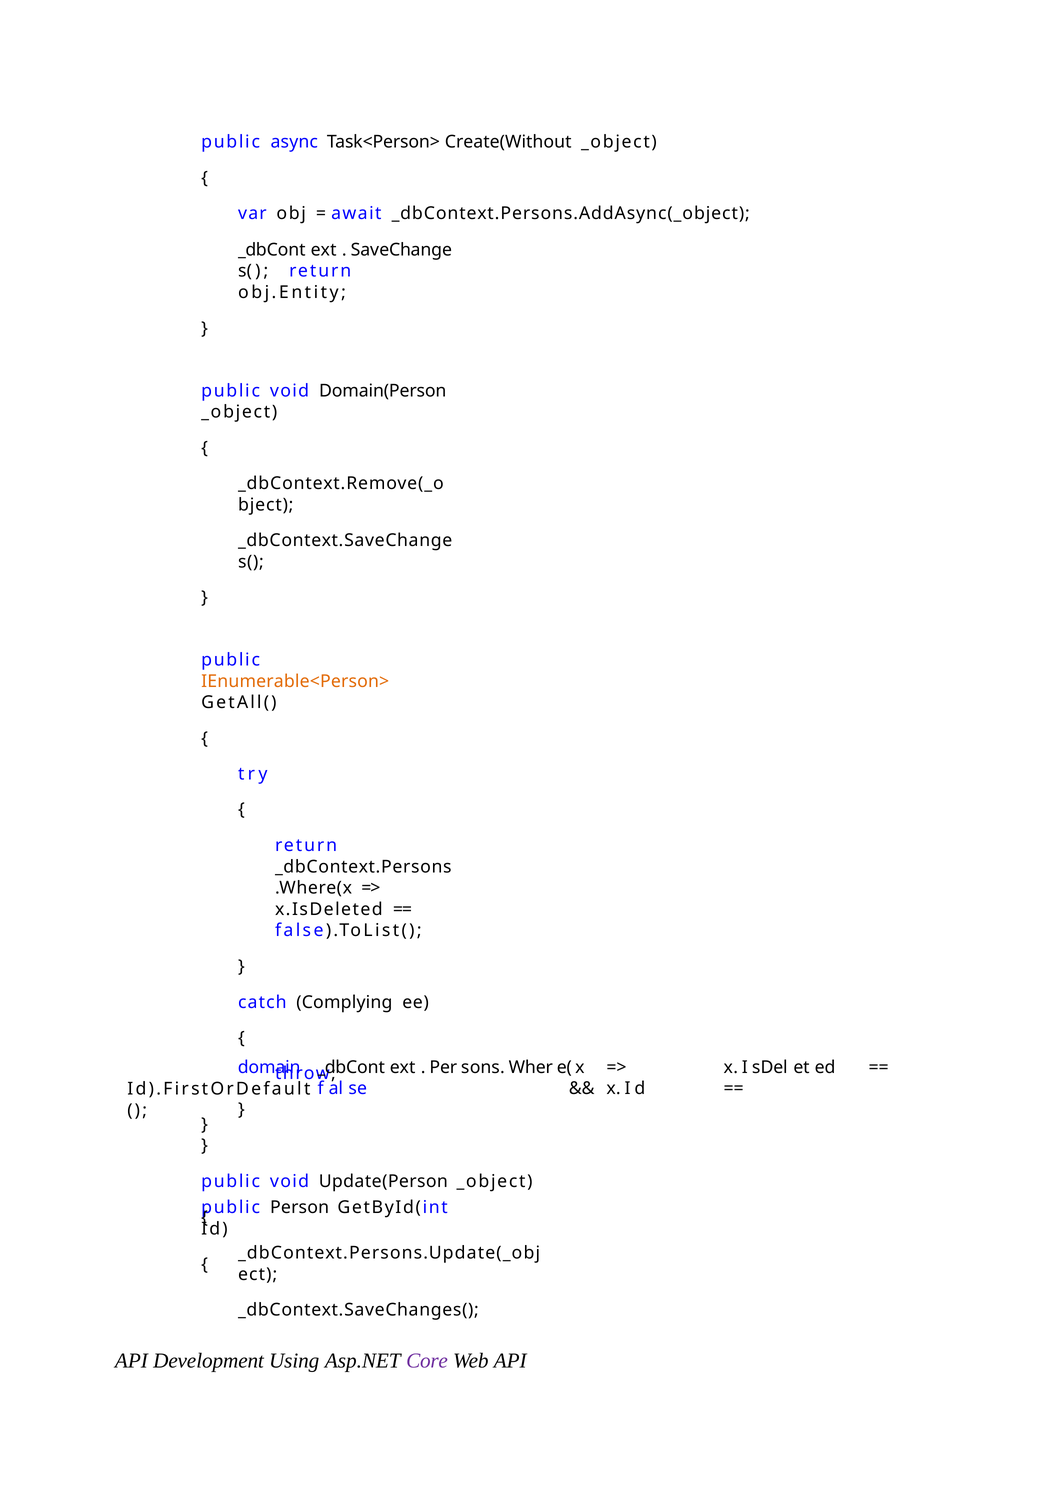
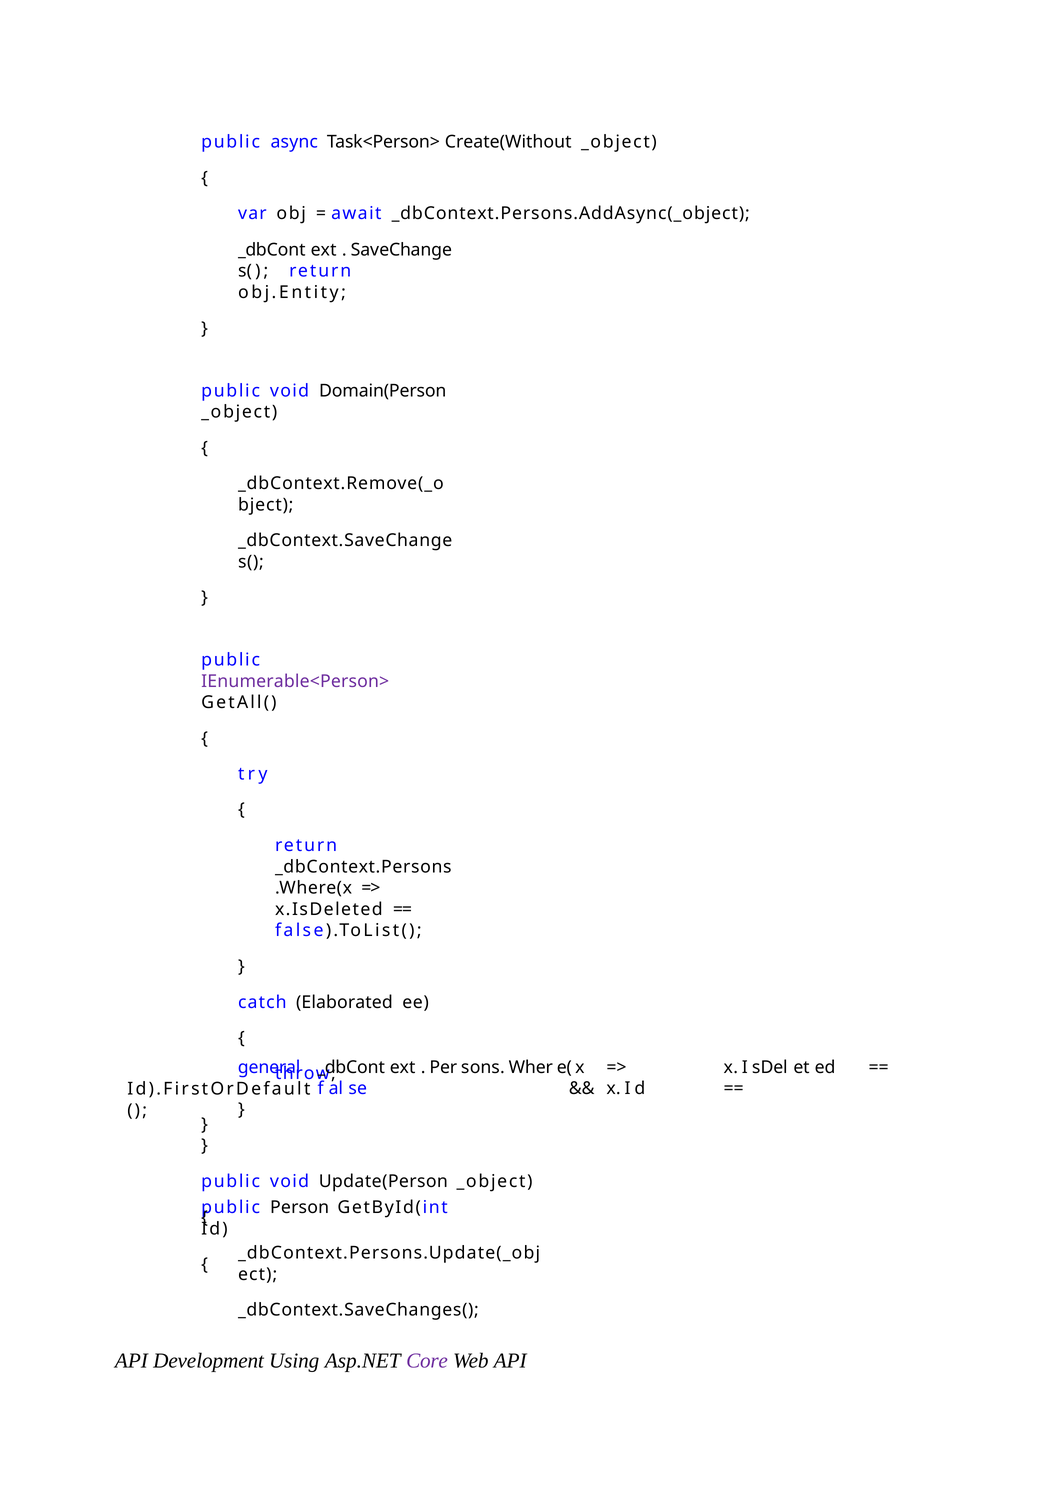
IEnumerable<Person> colour: orange -> purple
Complying: Complying -> Elaborated
domain: domain -> general
